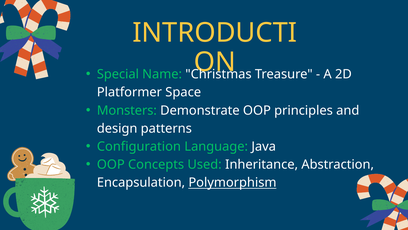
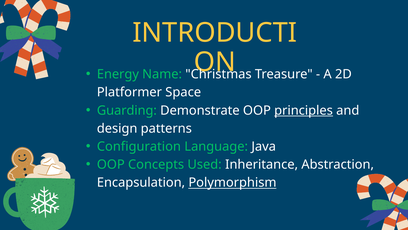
Special: Special -> Energy
Monsters: Monsters -> Guarding
principles underline: none -> present
